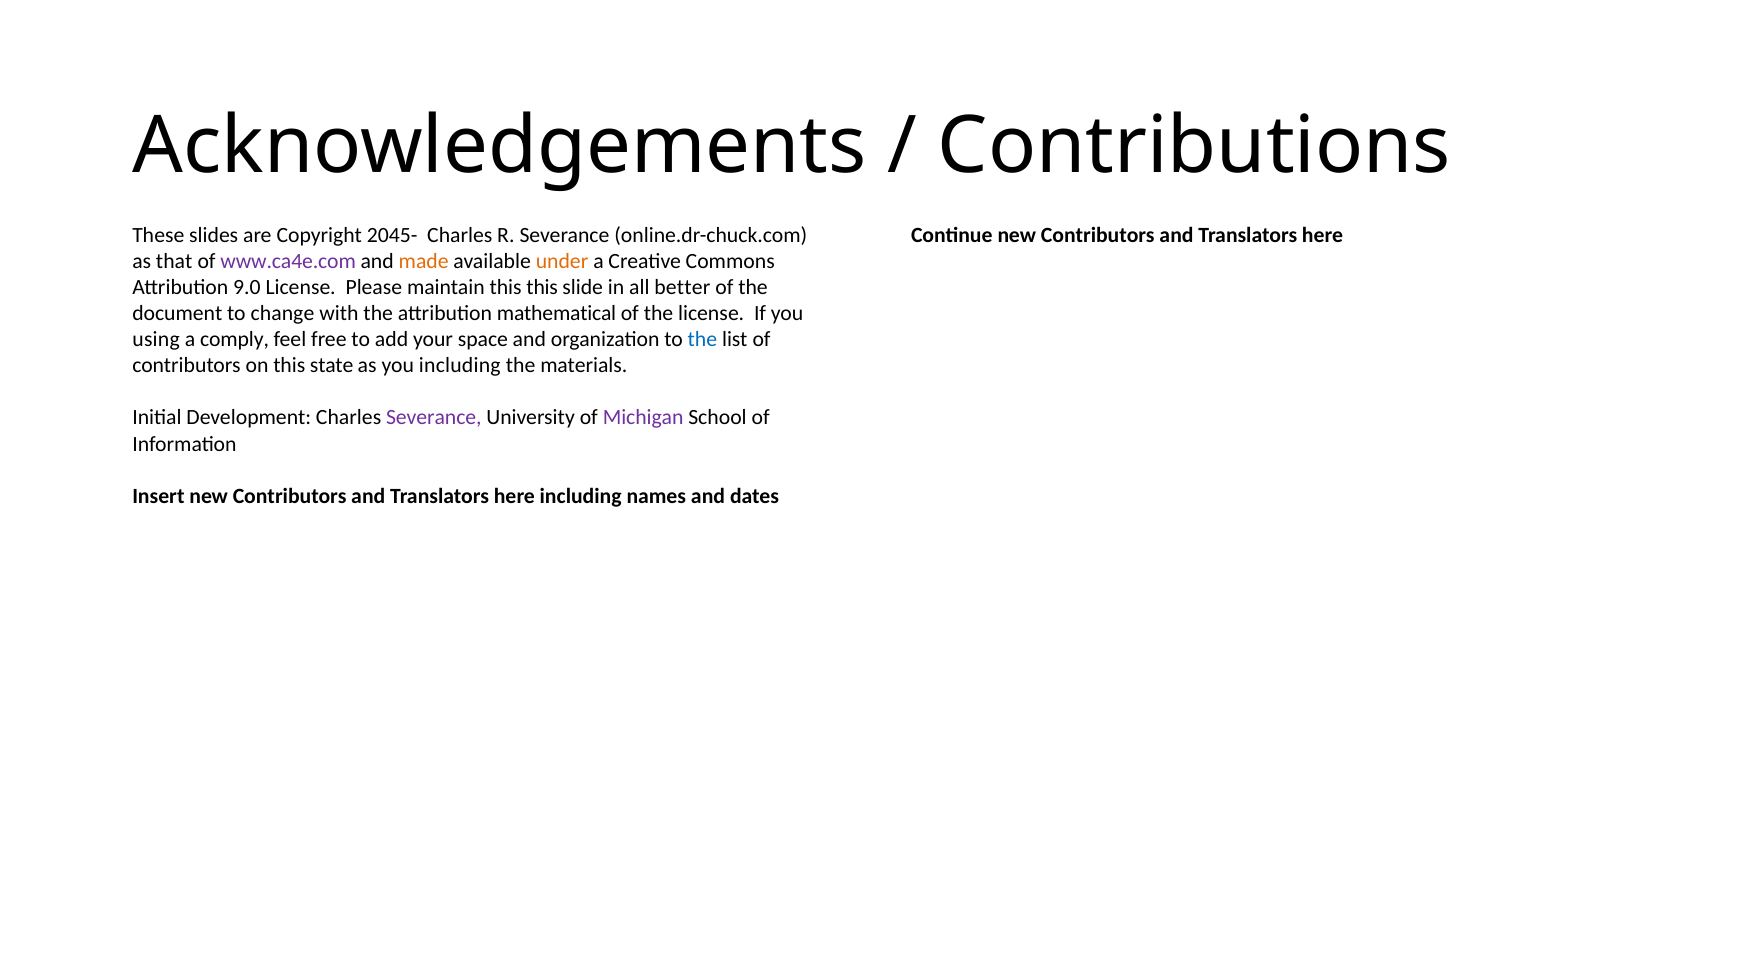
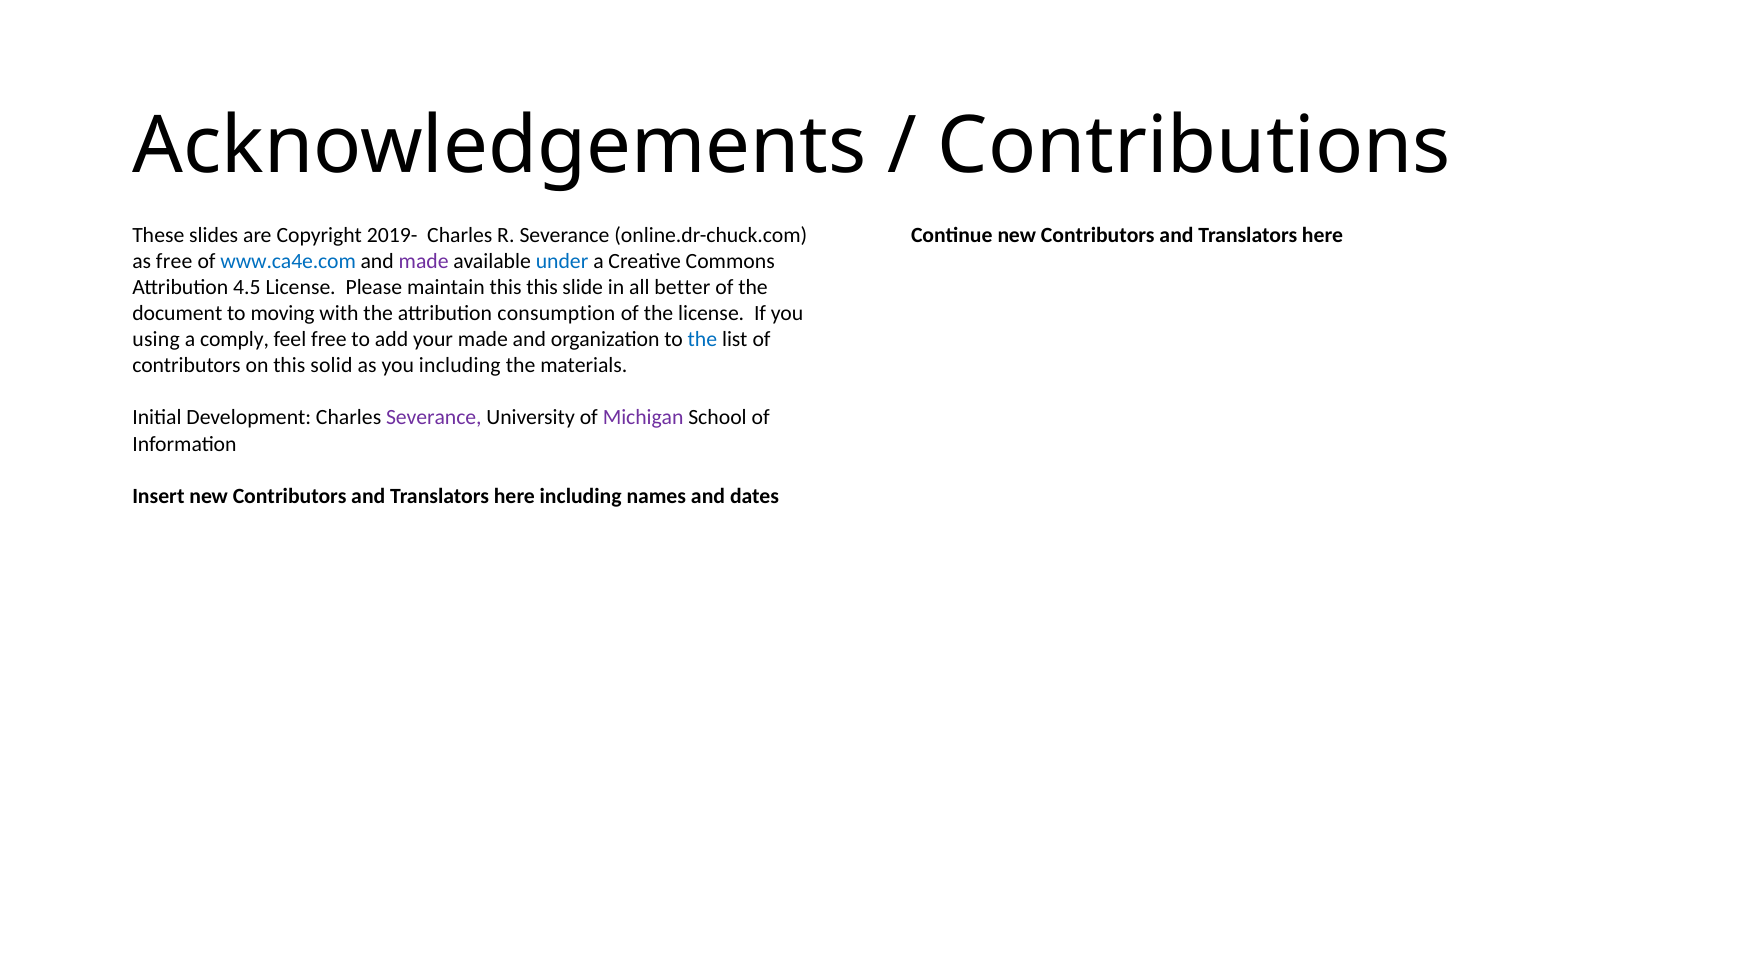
2045-: 2045- -> 2019-
as that: that -> free
www.ca4e.com colour: purple -> blue
made at (424, 261) colour: orange -> purple
under colour: orange -> blue
9.0: 9.0 -> 4.5
change: change -> moving
mathematical: mathematical -> consumption
your space: space -> made
state: state -> solid
